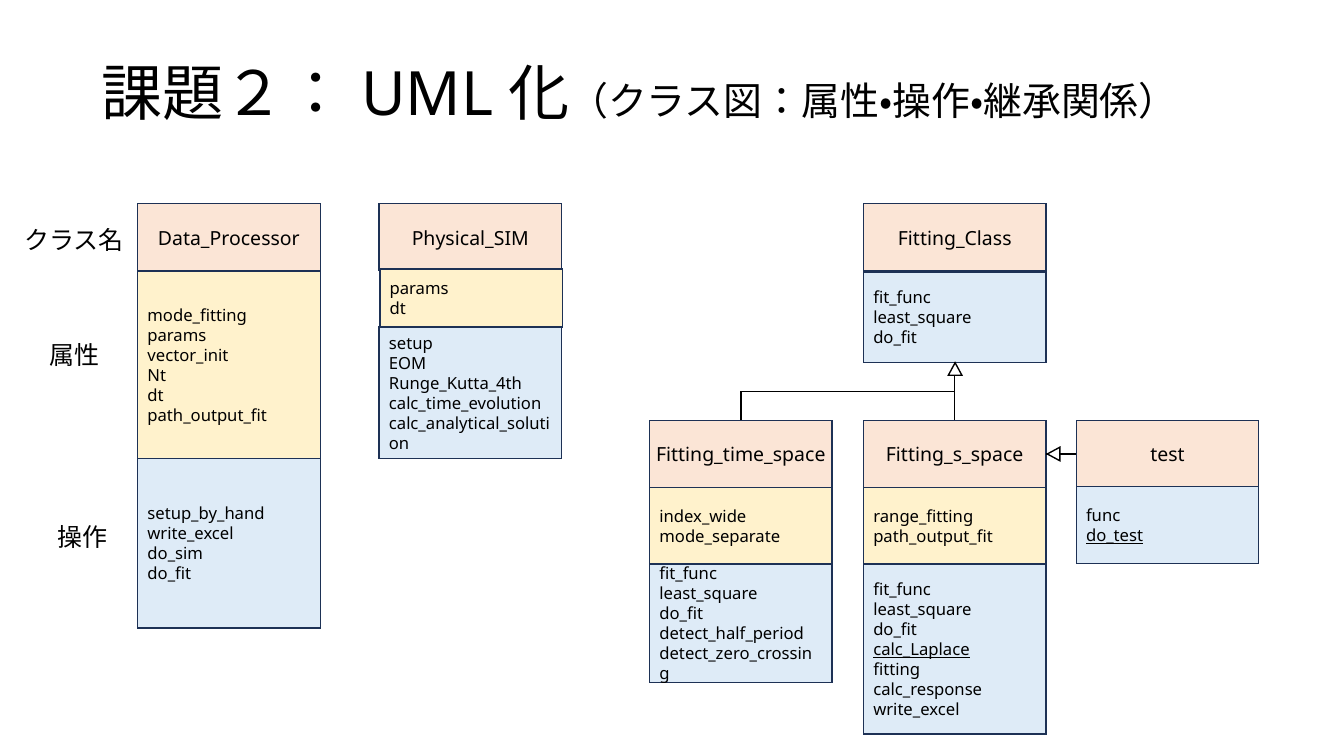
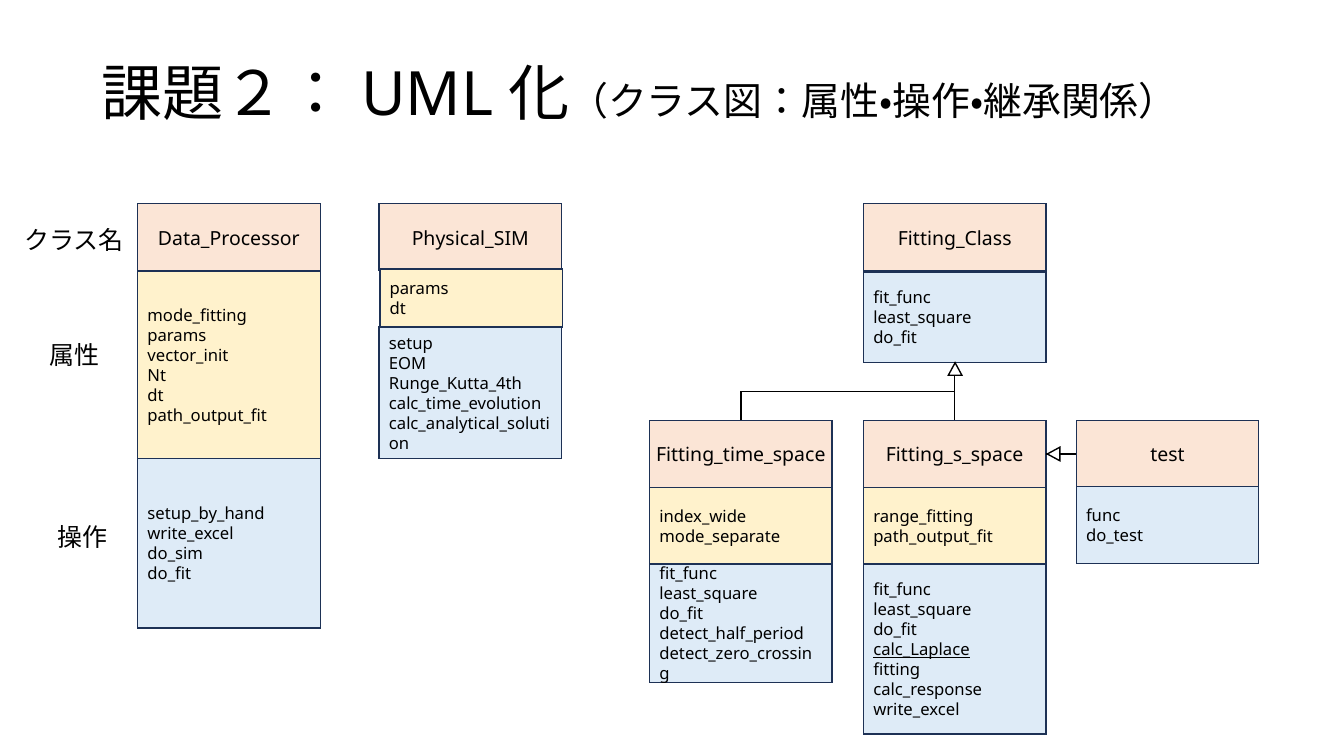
do_test underline: present -> none
